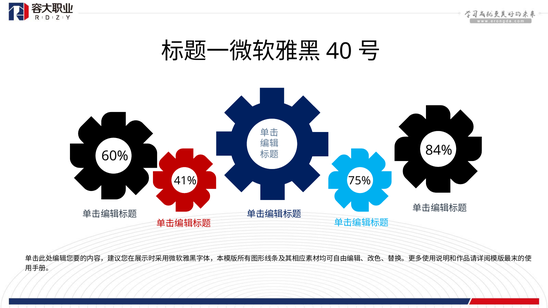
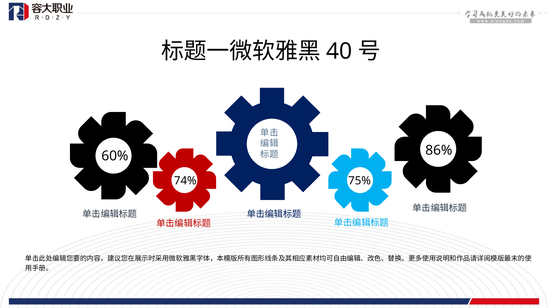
84%: 84% -> 86%
41%: 41% -> 74%
